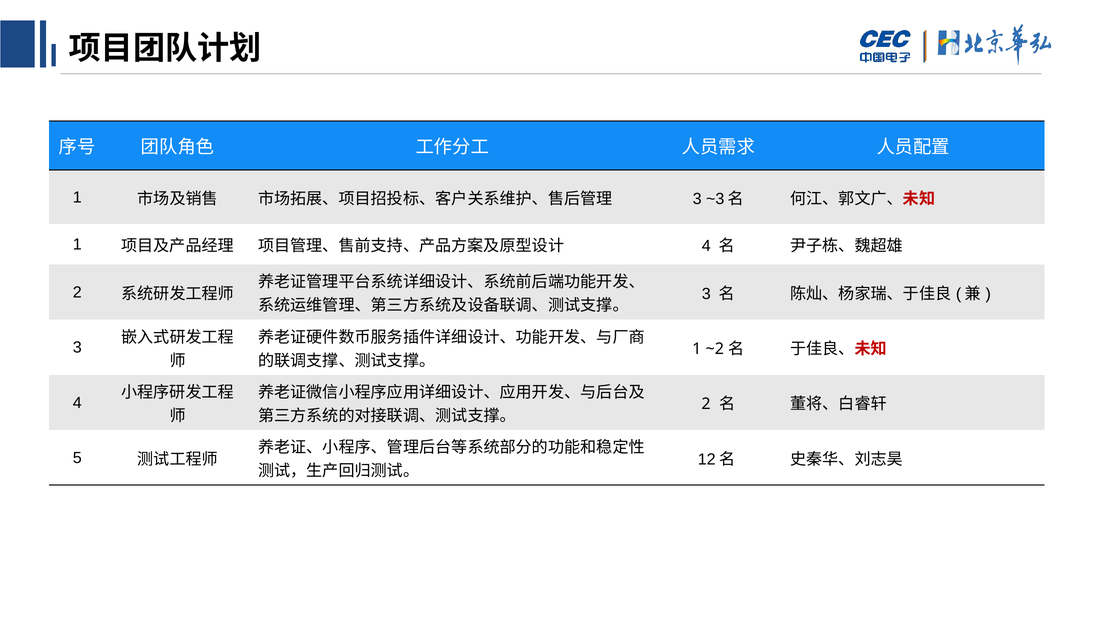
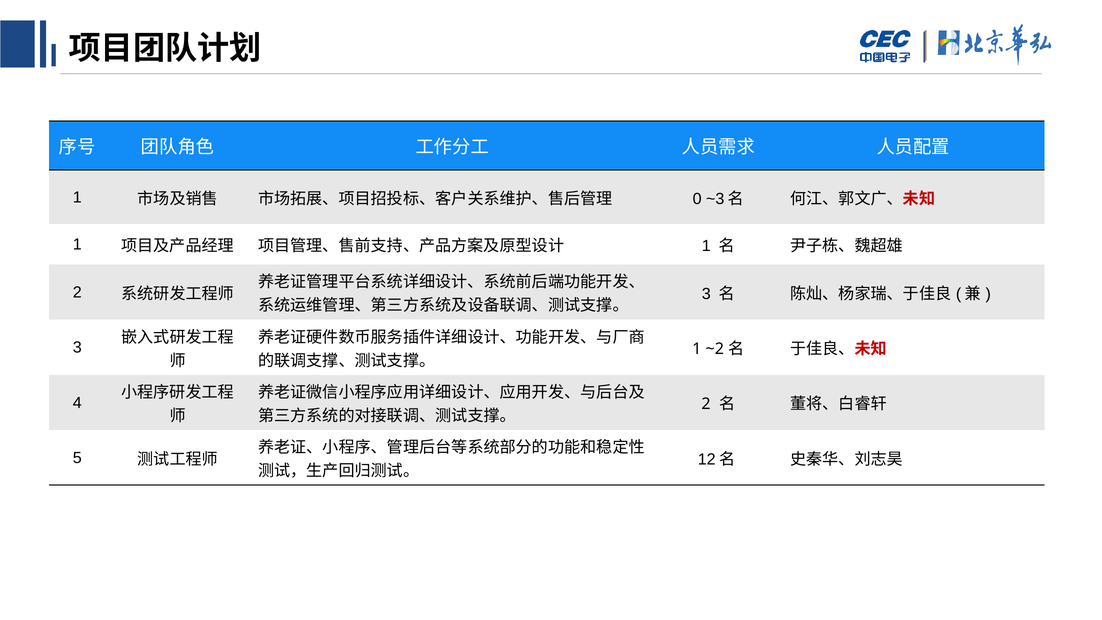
3 at (697, 199): 3 -> 0
4 at (706, 246): 4 -> 1
